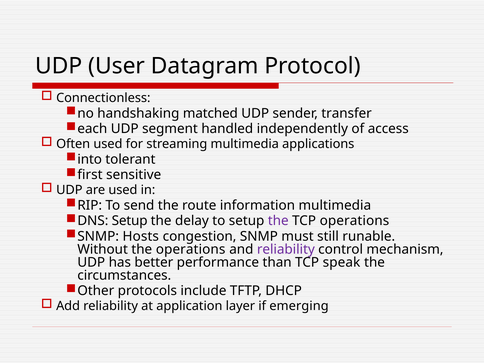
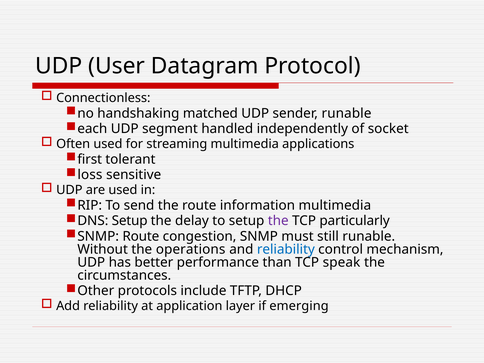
sender transfer: transfer -> runable
access: access -> socket
into: into -> first
first: first -> loss
TCP operations: operations -> particularly
SNMP Hosts: Hosts -> Route
reliability at (286, 249) colour: purple -> blue
